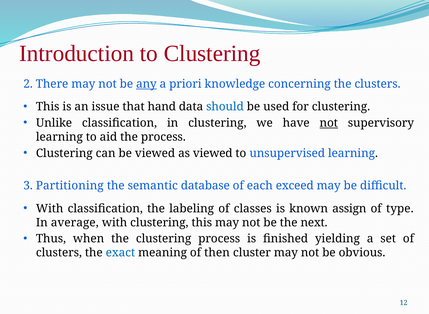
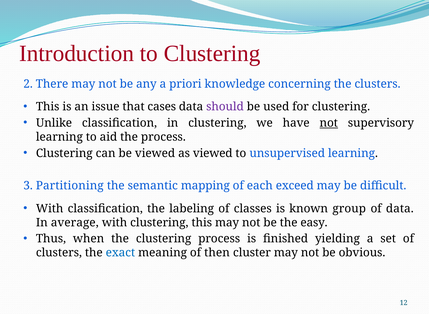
any underline: present -> none
hand: hand -> cases
should colour: blue -> purple
database: database -> mapping
assign: assign -> group
of type: type -> data
next: next -> easy
